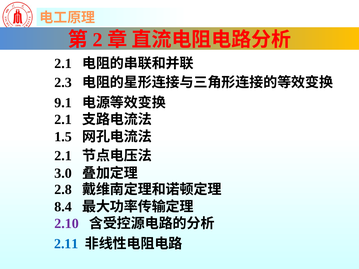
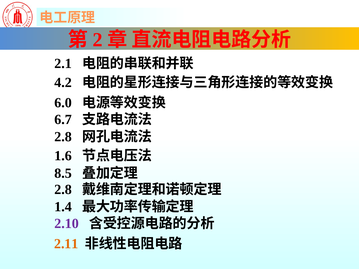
2.3: 2.3 -> 4.2
9.1: 9.1 -> 6.0
2.1 at (63, 120): 2.1 -> 6.7
1.5 at (63, 137): 1.5 -> 2.8
2.1 at (63, 156): 2.1 -> 1.6
3.0: 3.0 -> 8.5
8.4: 8.4 -> 1.4
2.11 colour: blue -> orange
